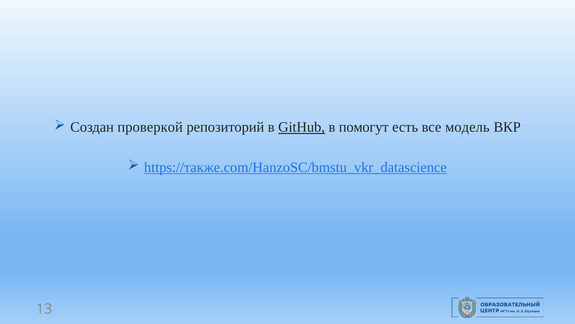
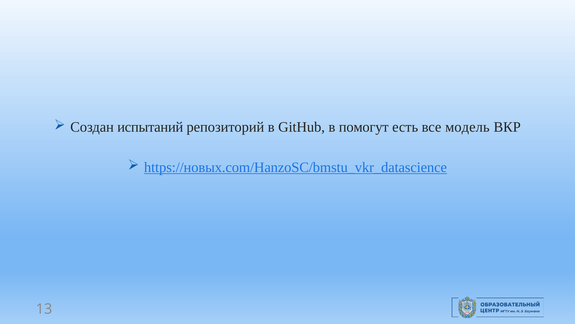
проверкой: проверкой -> испытаний
GitHub underline: present -> none
https://также.com/HanzoSC/bmstu_vkr_datascience: https://также.com/HanzoSC/bmstu_vkr_datascience -> https://новых.com/HanzoSC/bmstu_vkr_datascience
